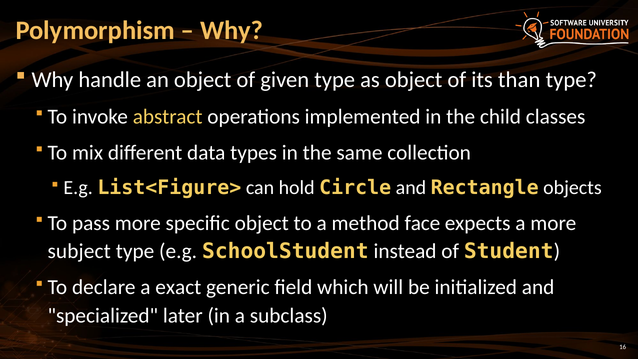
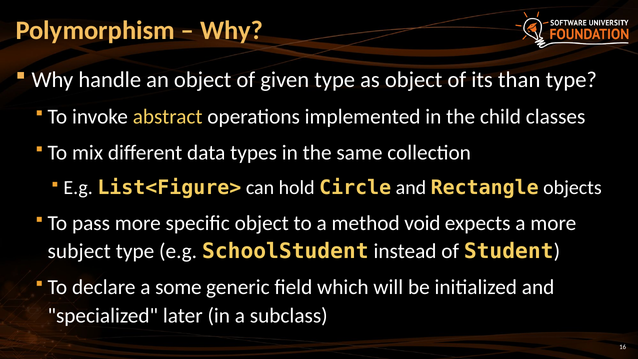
face: face -> void
exact: exact -> some
